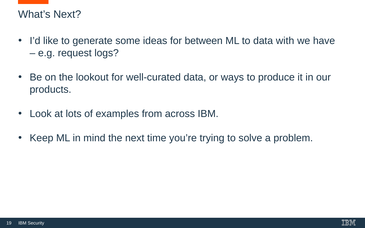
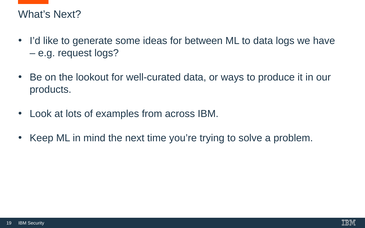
data with: with -> logs
